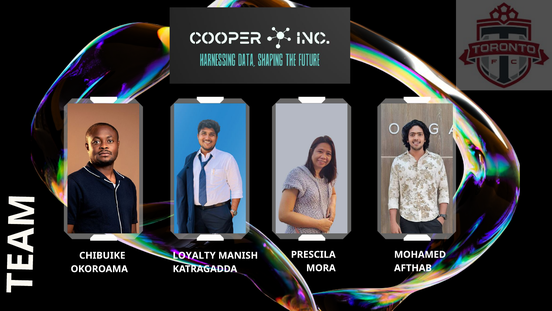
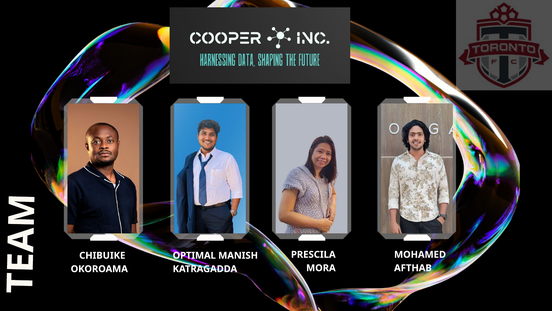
LOYALTY: LOYALTY -> OPTIMAL
